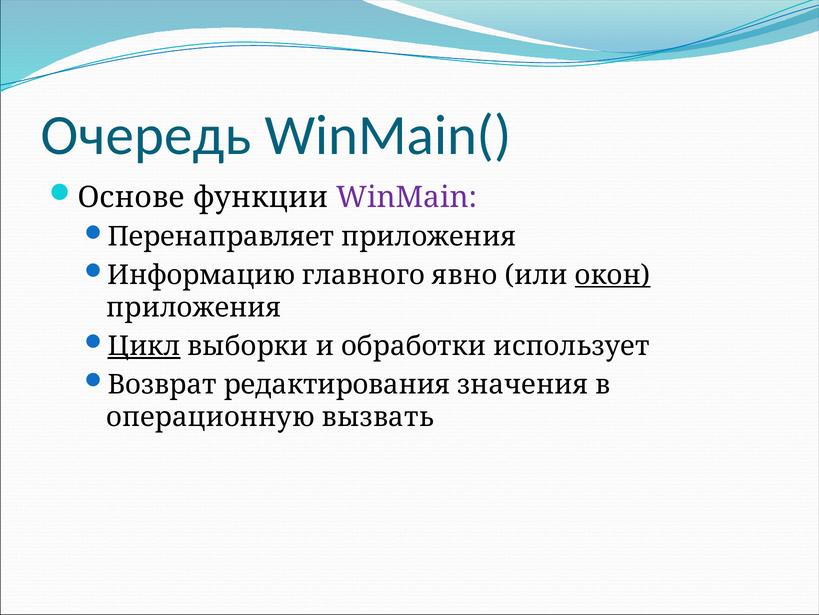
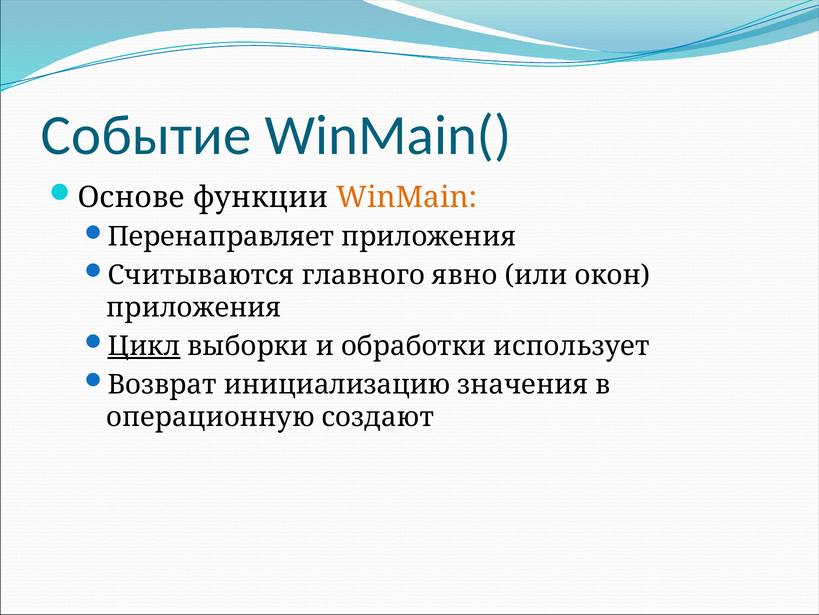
Очередь: Очередь -> Событие
WinMain colour: purple -> orange
Информацию: Информацию -> Считываются
окон underline: present -> none
редактирования: редактирования -> инициализацию
вызвать: вызвать -> создают
